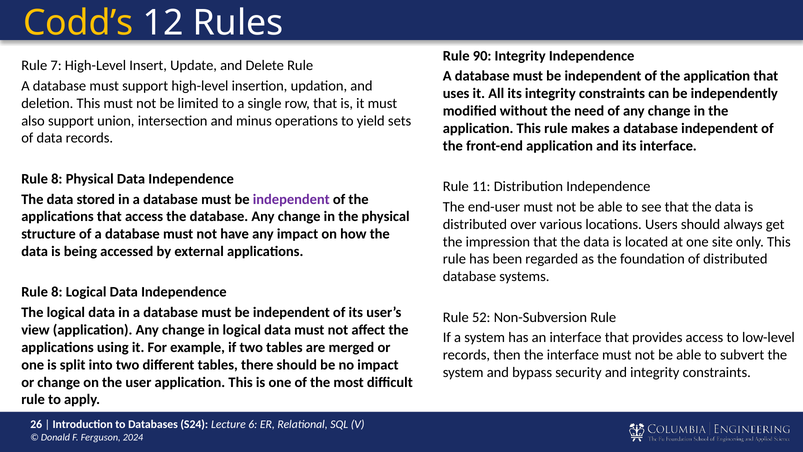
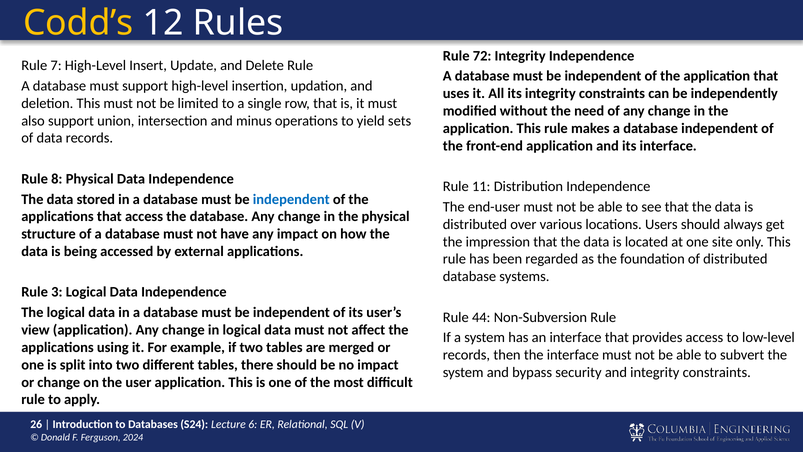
90: 90 -> 72
independent at (291, 199) colour: purple -> blue
8 at (57, 292): 8 -> 3
52: 52 -> 44
